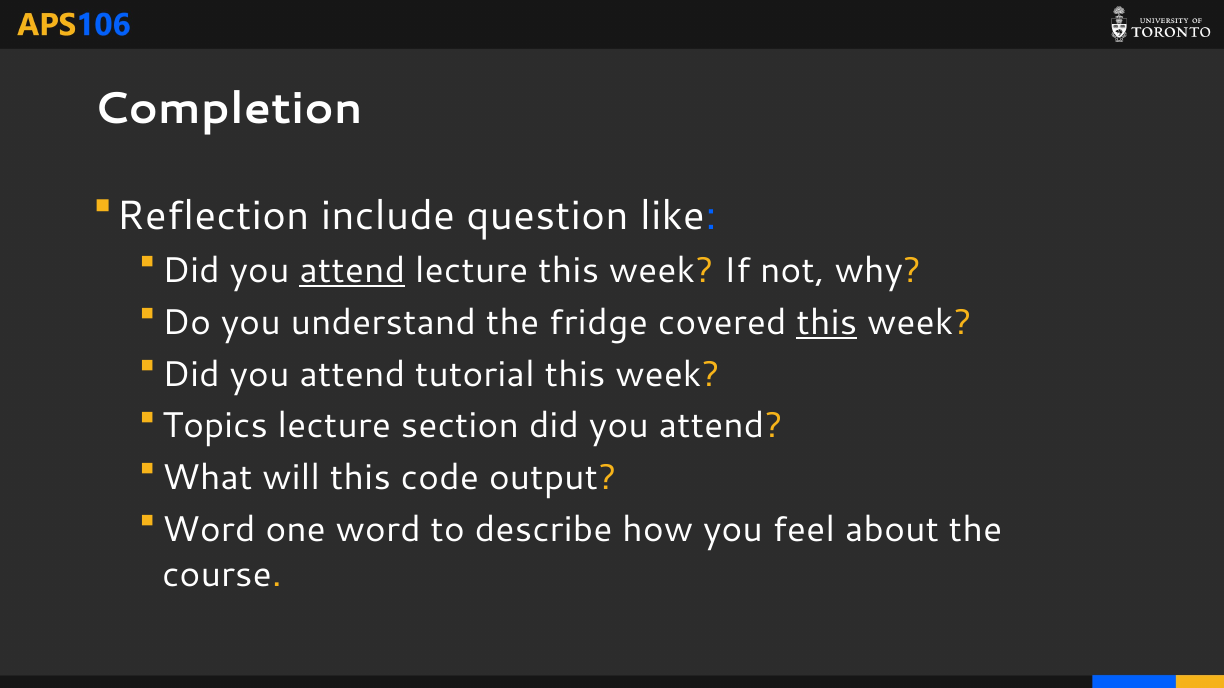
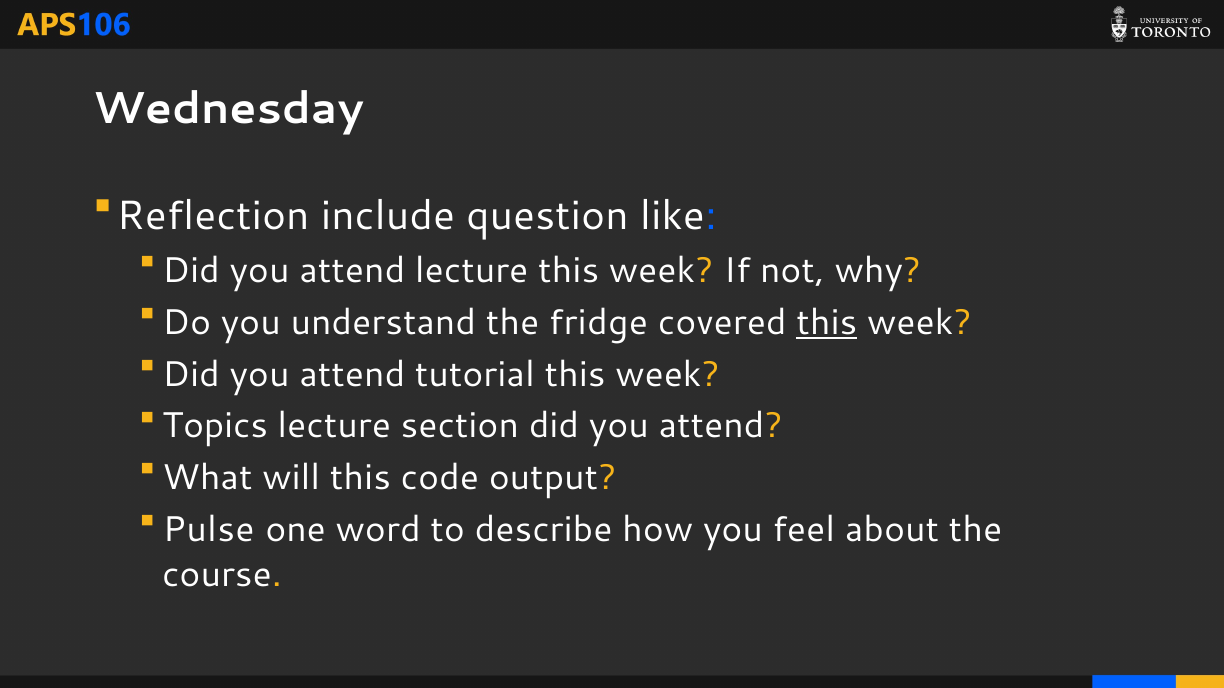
Completion: Completion -> Wednesday
attend at (352, 271) underline: present -> none
Word at (209, 530): Word -> Pulse
